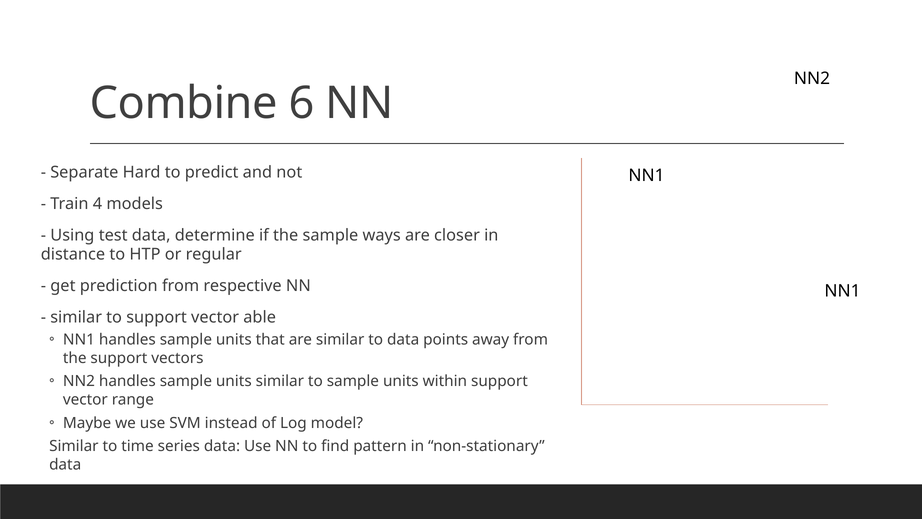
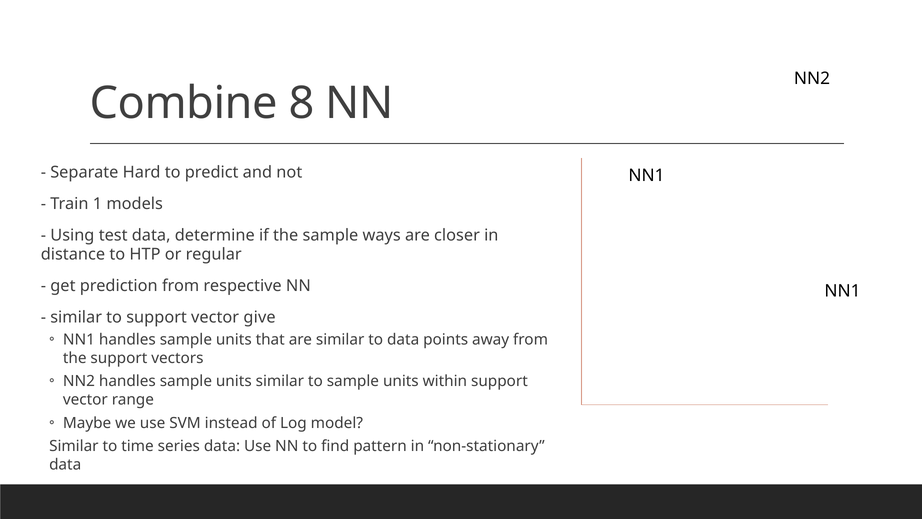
6: 6 -> 8
4: 4 -> 1
able: able -> give
